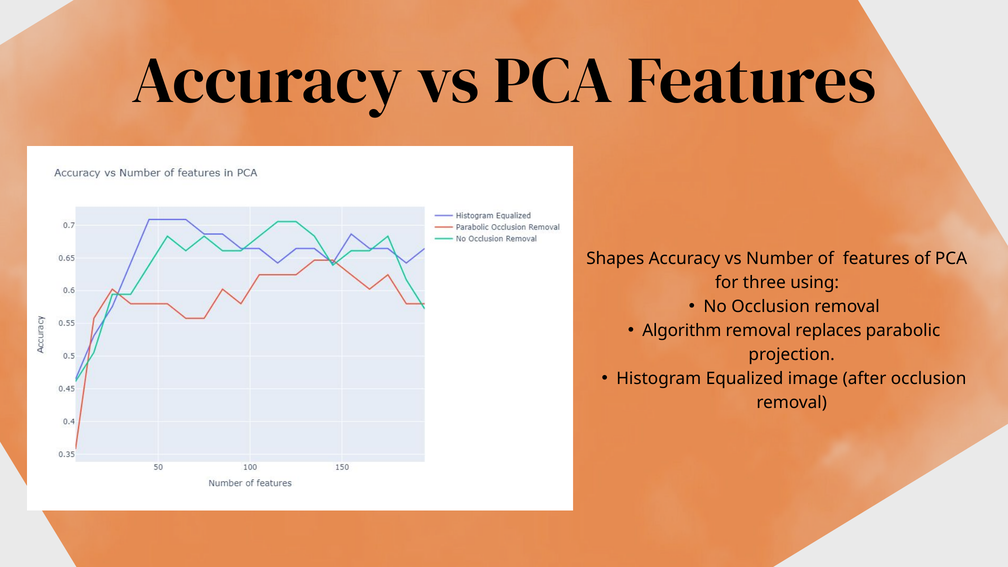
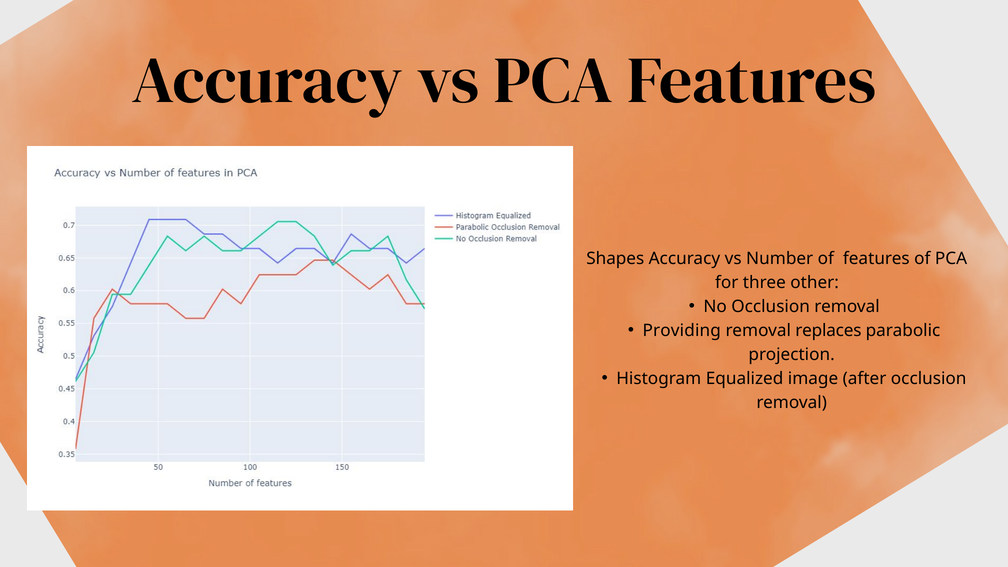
using: using -> other
Algorithm: Algorithm -> Providing
